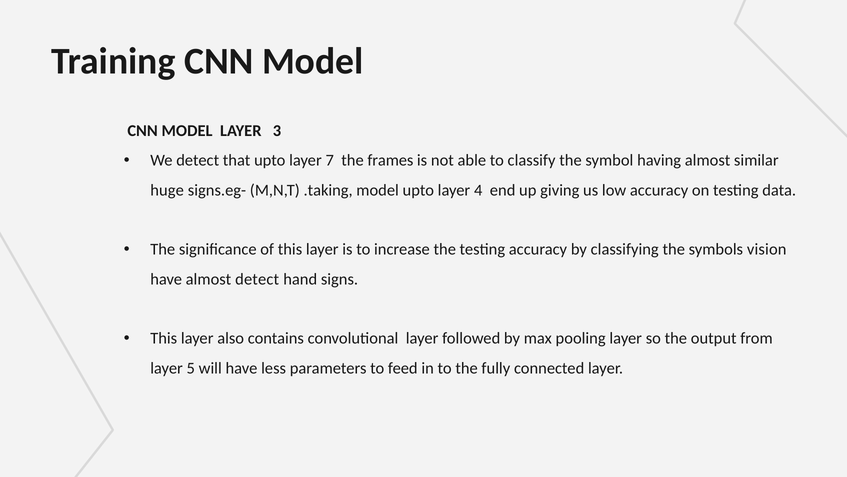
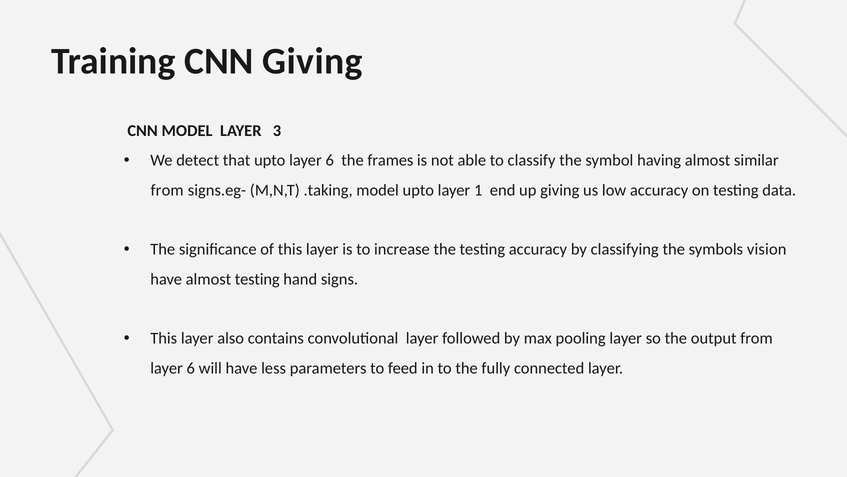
Training CNN Model: Model -> Giving
upto layer 7: 7 -> 6
huge at (167, 190): huge -> from
4: 4 -> 1
almost detect: detect -> testing
5 at (191, 368): 5 -> 6
